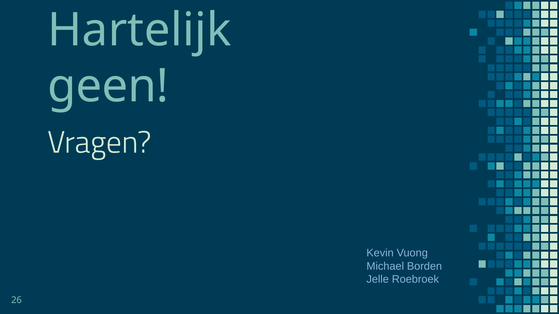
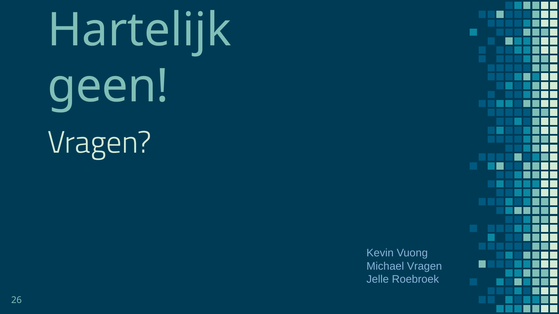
Michael Borden: Borden -> Vragen
